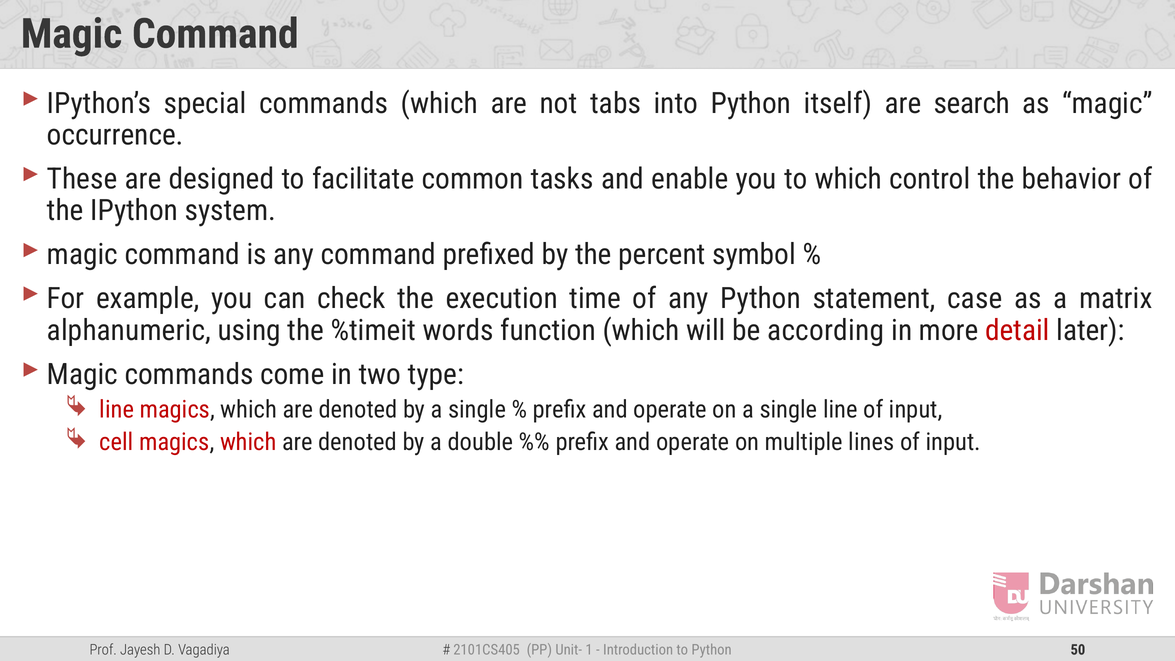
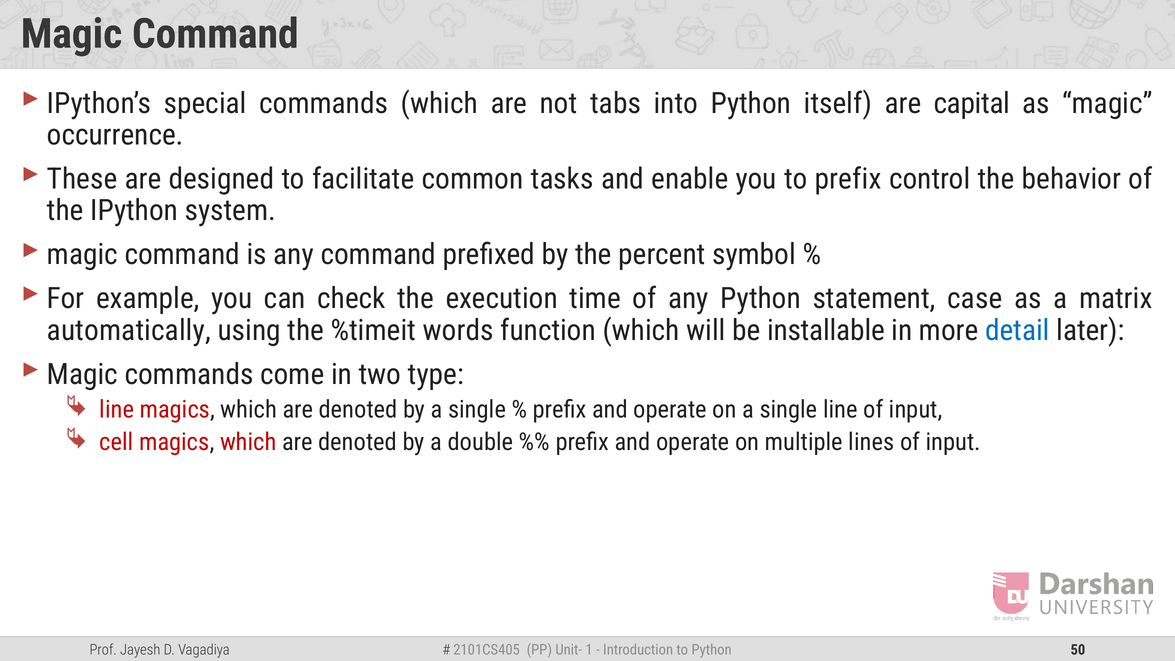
search: search -> capital
to which: which -> prefix
alphanumeric: alphanumeric -> automatically
according: according -> installable
detail colour: red -> blue
